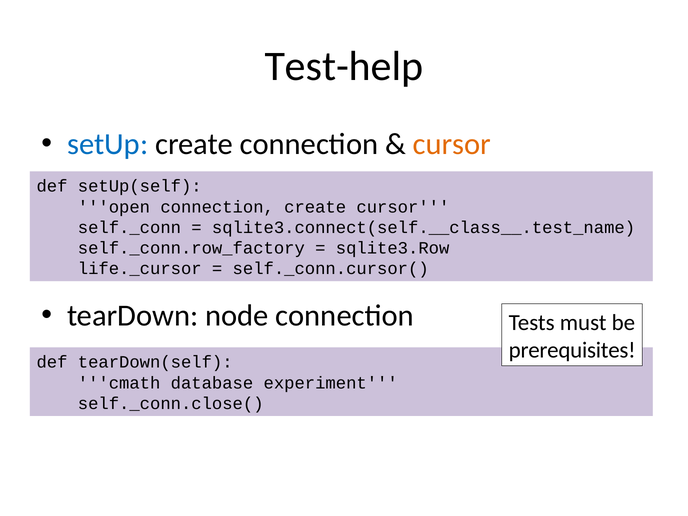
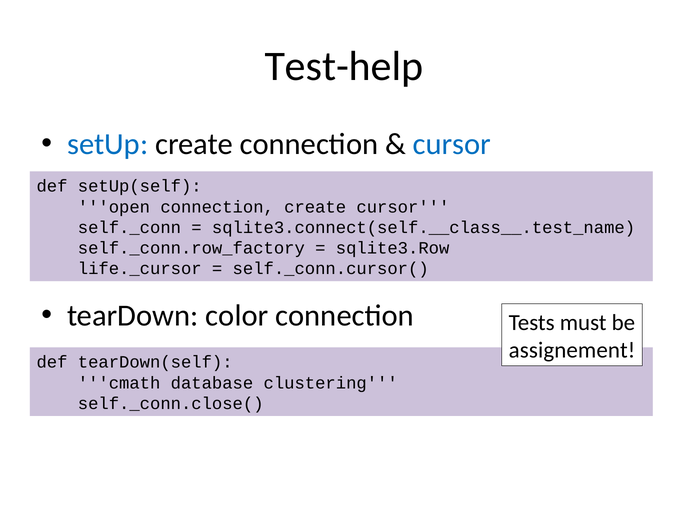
cursor at (452, 144) colour: orange -> blue
node: node -> color
prerequisites: prerequisites -> assignement
experiment: experiment -> clustering
